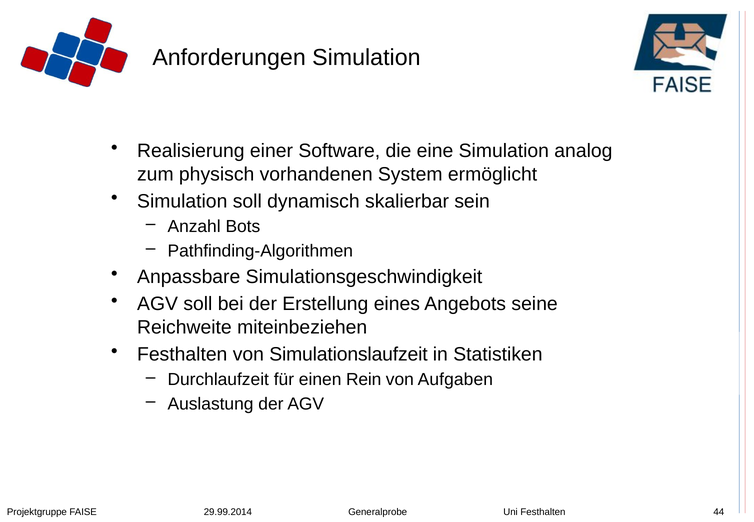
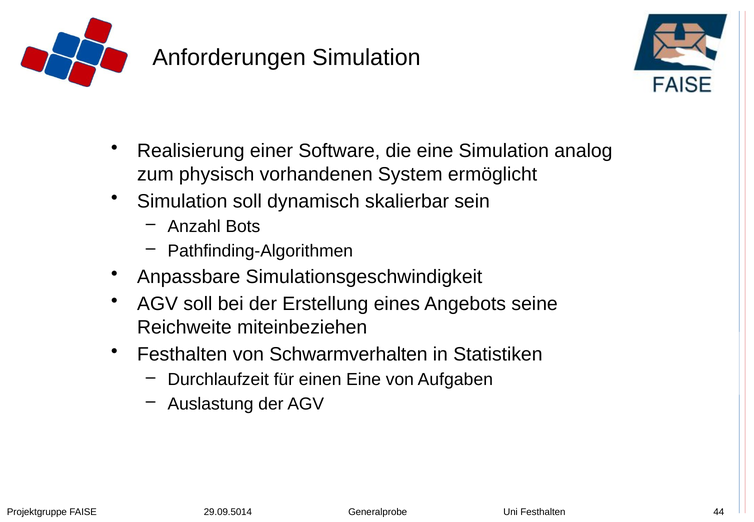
Simulationslaufzeit: Simulationslaufzeit -> Schwarmverhalten
einen Rein: Rein -> Eine
29.99.2014: 29.99.2014 -> 29.09.5014
